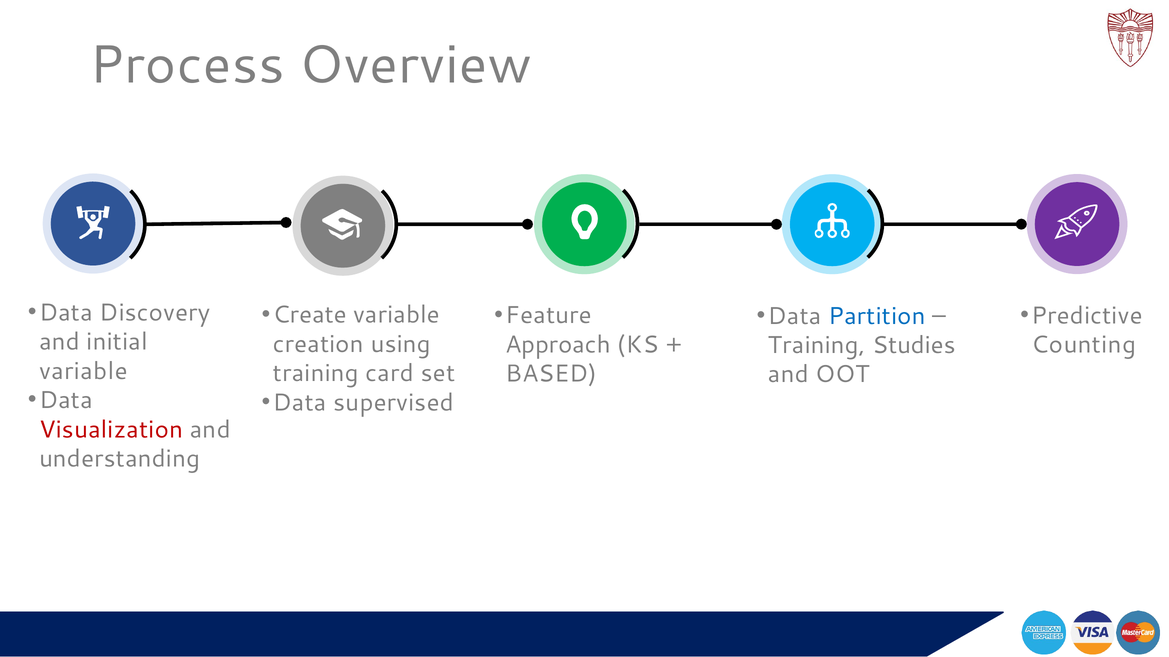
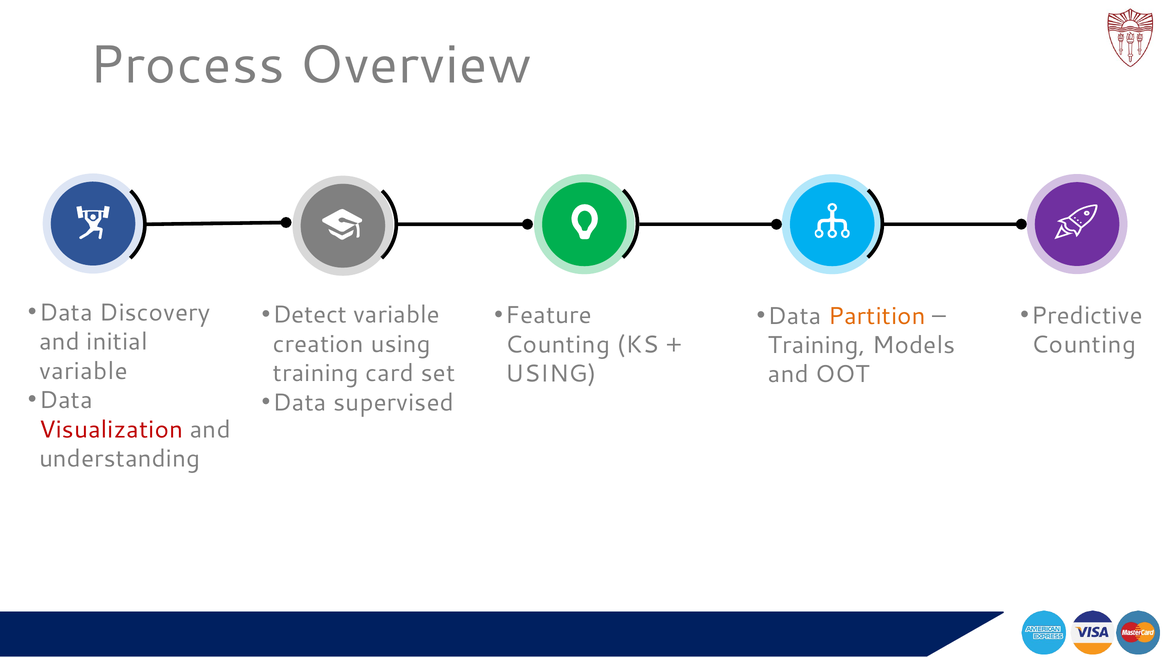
Create: Create -> Detect
Partition colour: blue -> orange
Approach at (558, 345): Approach -> Counting
Studies: Studies -> Models
BASED at (551, 374): BASED -> USING
